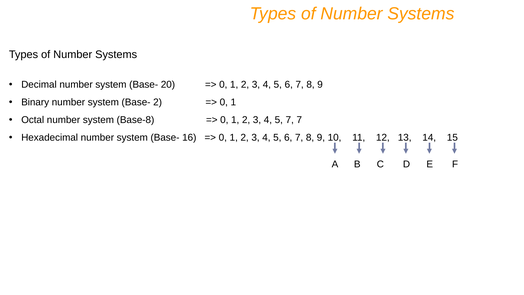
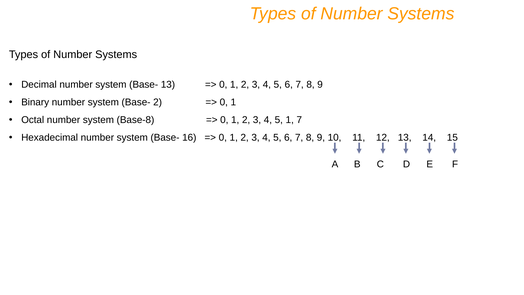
Base- 20: 20 -> 13
5 7: 7 -> 1
